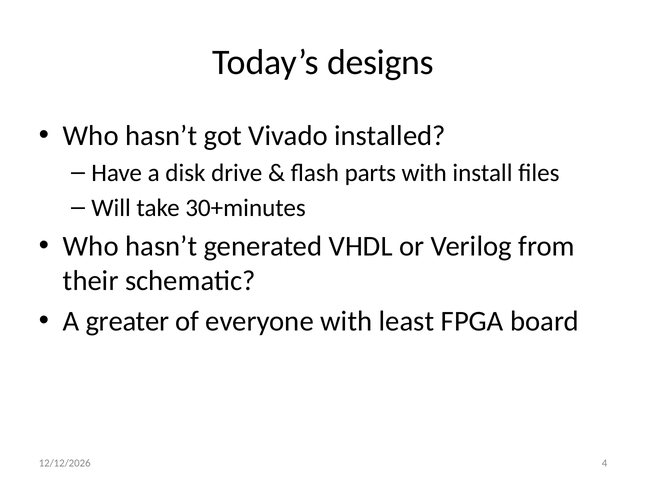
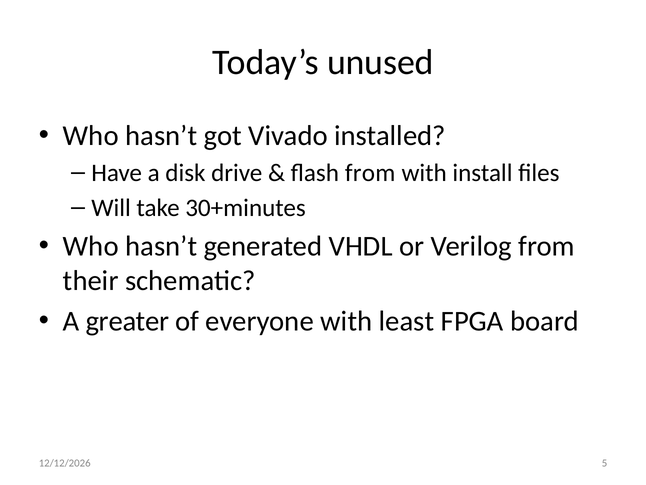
designs: designs -> unused
flash parts: parts -> from
4: 4 -> 5
